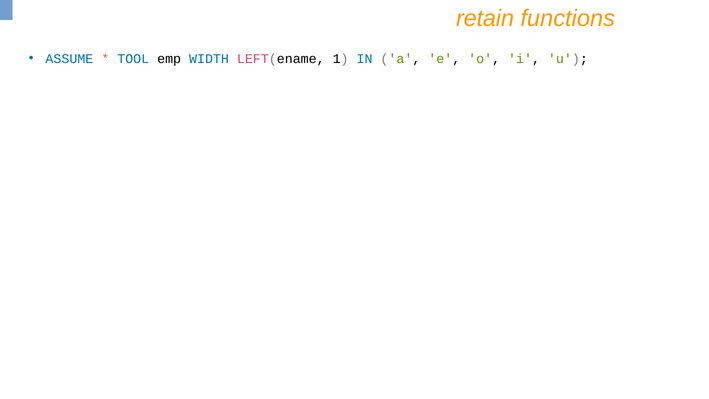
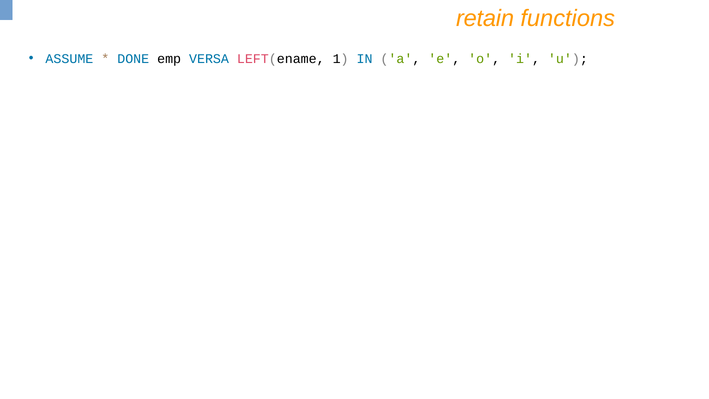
TOOL: TOOL -> DONE
WIDTH: WIDTH -> VERSA
